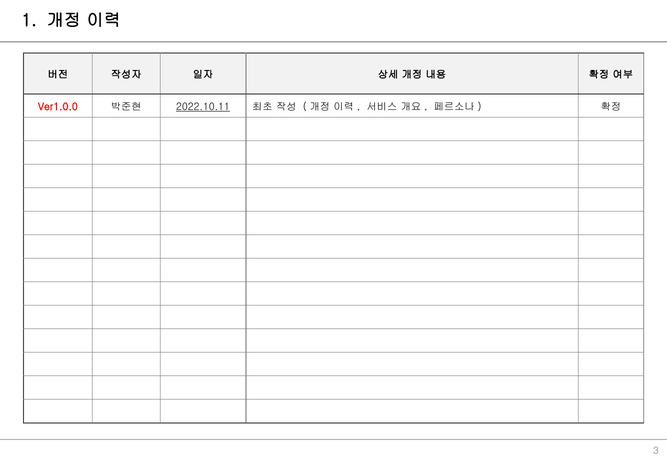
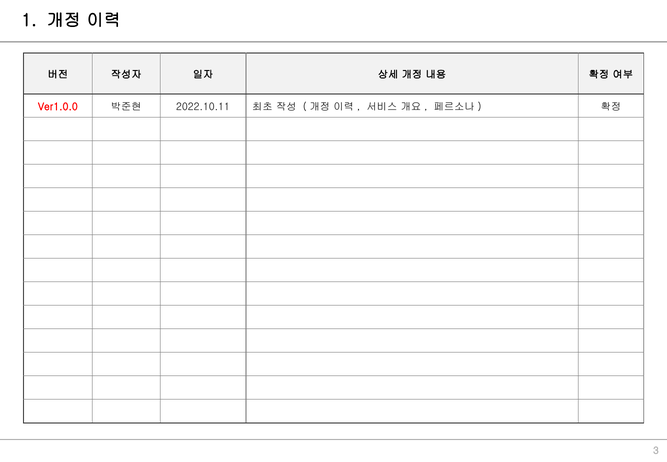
2022.10.11 underline: present -> none
